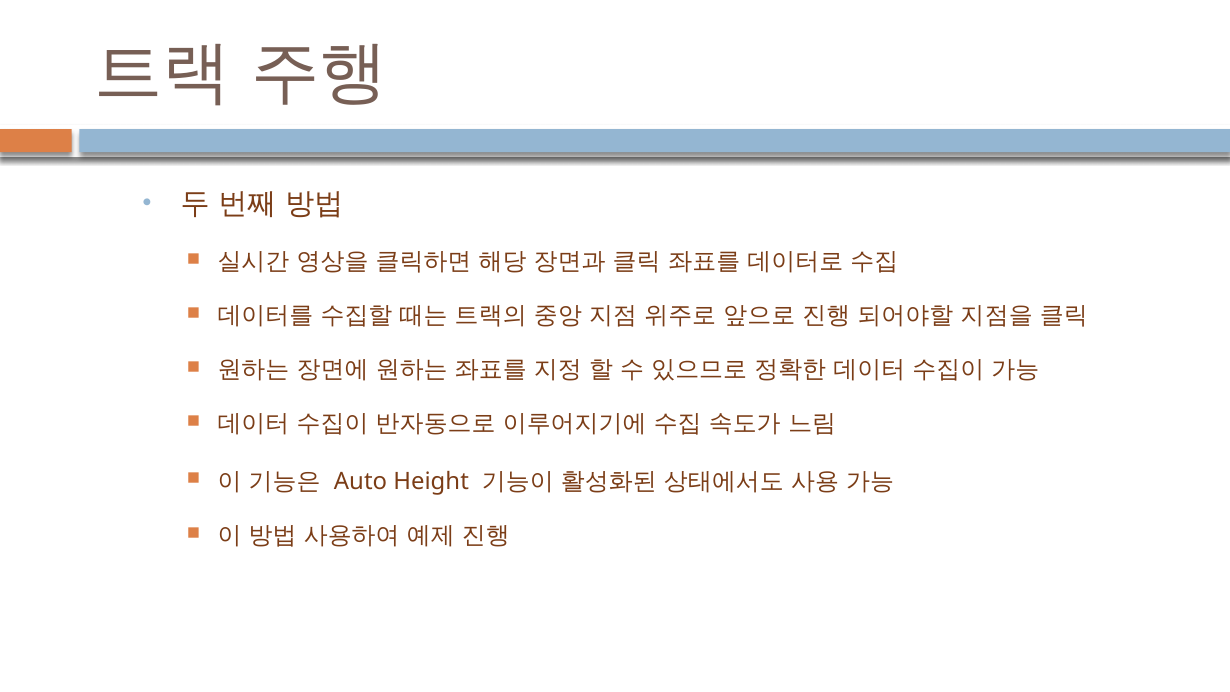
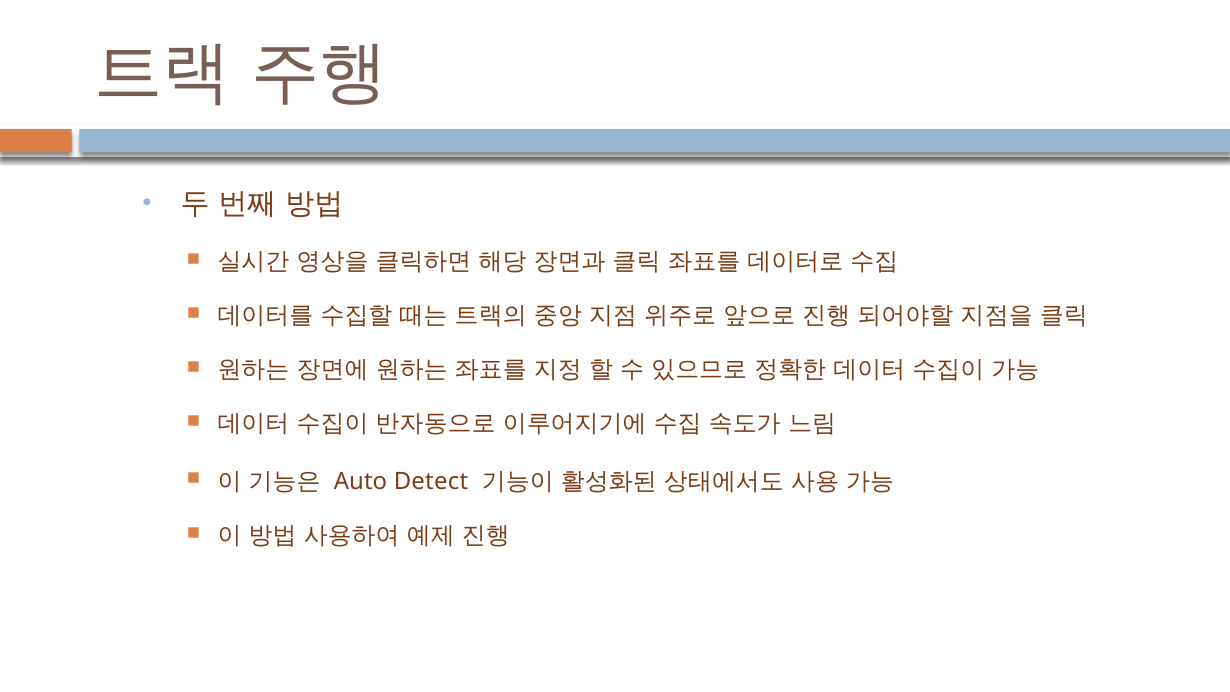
Height: Height -> Detect
